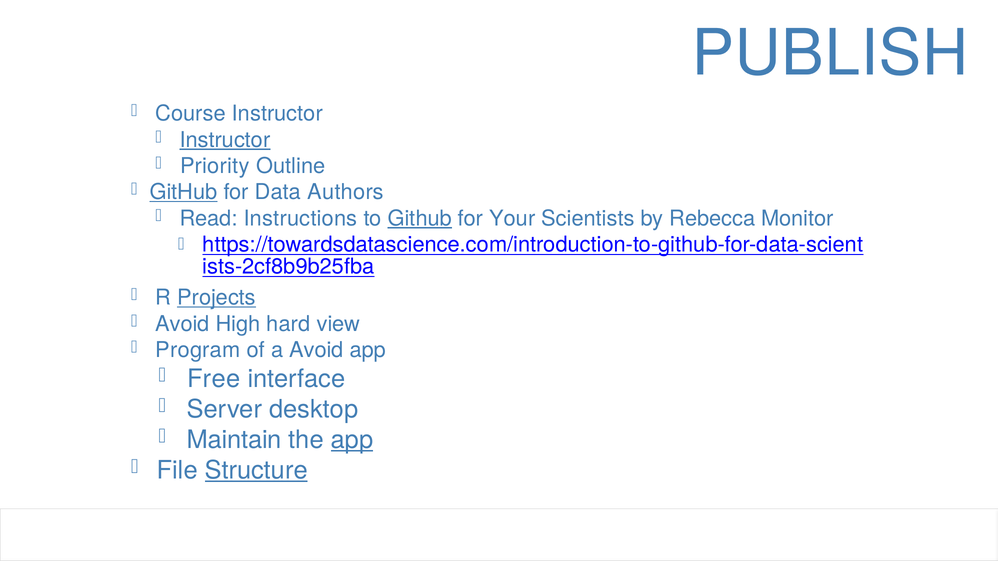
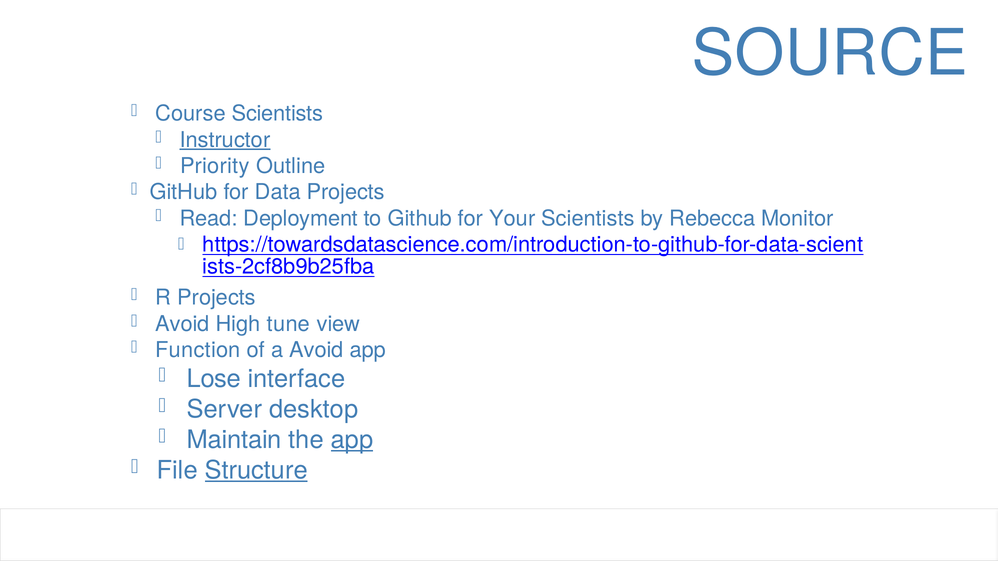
PUBLISH: PUBLISH -> SOURCE
Course Instructor: Instructor -> Scientists
GitHub at (184, 192) underline: present -> none
Data Authors: Authors -> Projects
Instructions: Instructions -> Deployment
Github at (420, 219) underline: present -> none
Projects at (217, 298) underline: present -> none
hard: hard -> tune
Program: Program -> Function
Free: Free -> Lose
